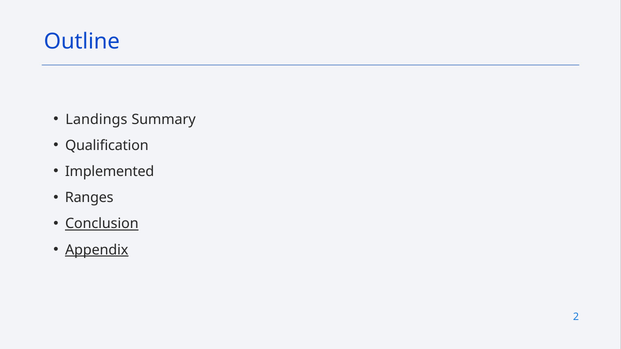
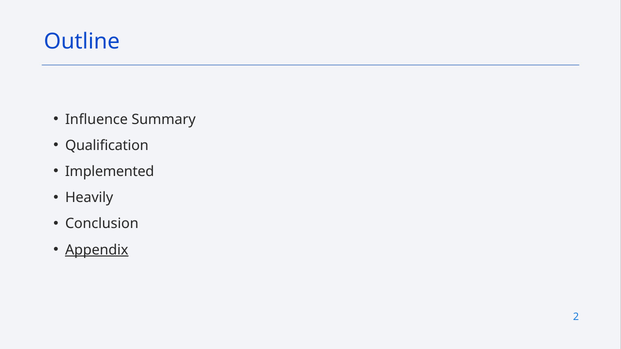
Landings: Landings -> Influence
Ranges: Ranges -> Heavily
Conclusion underline: present -> none
